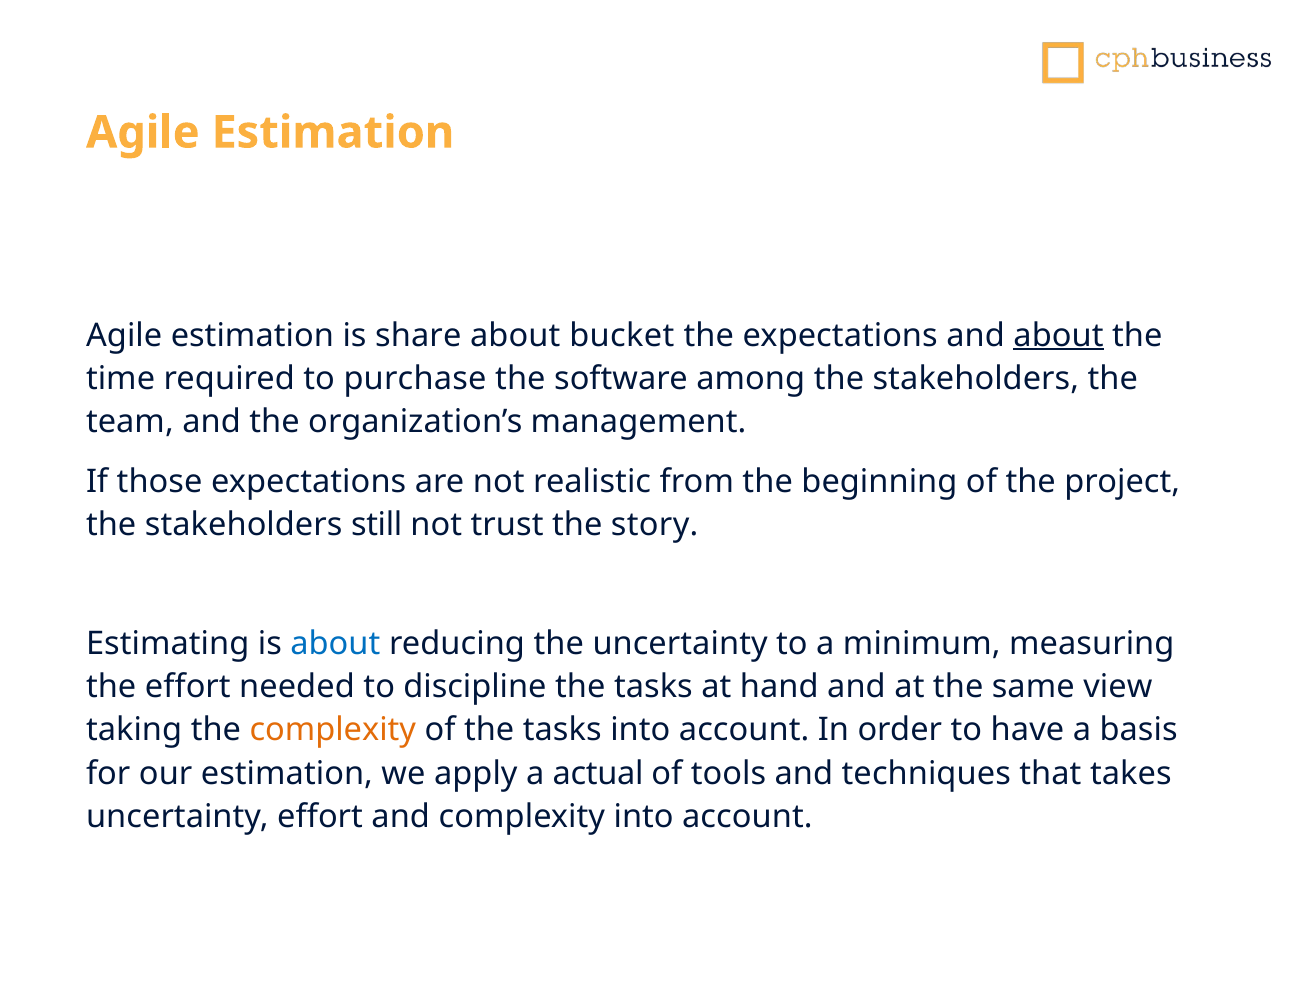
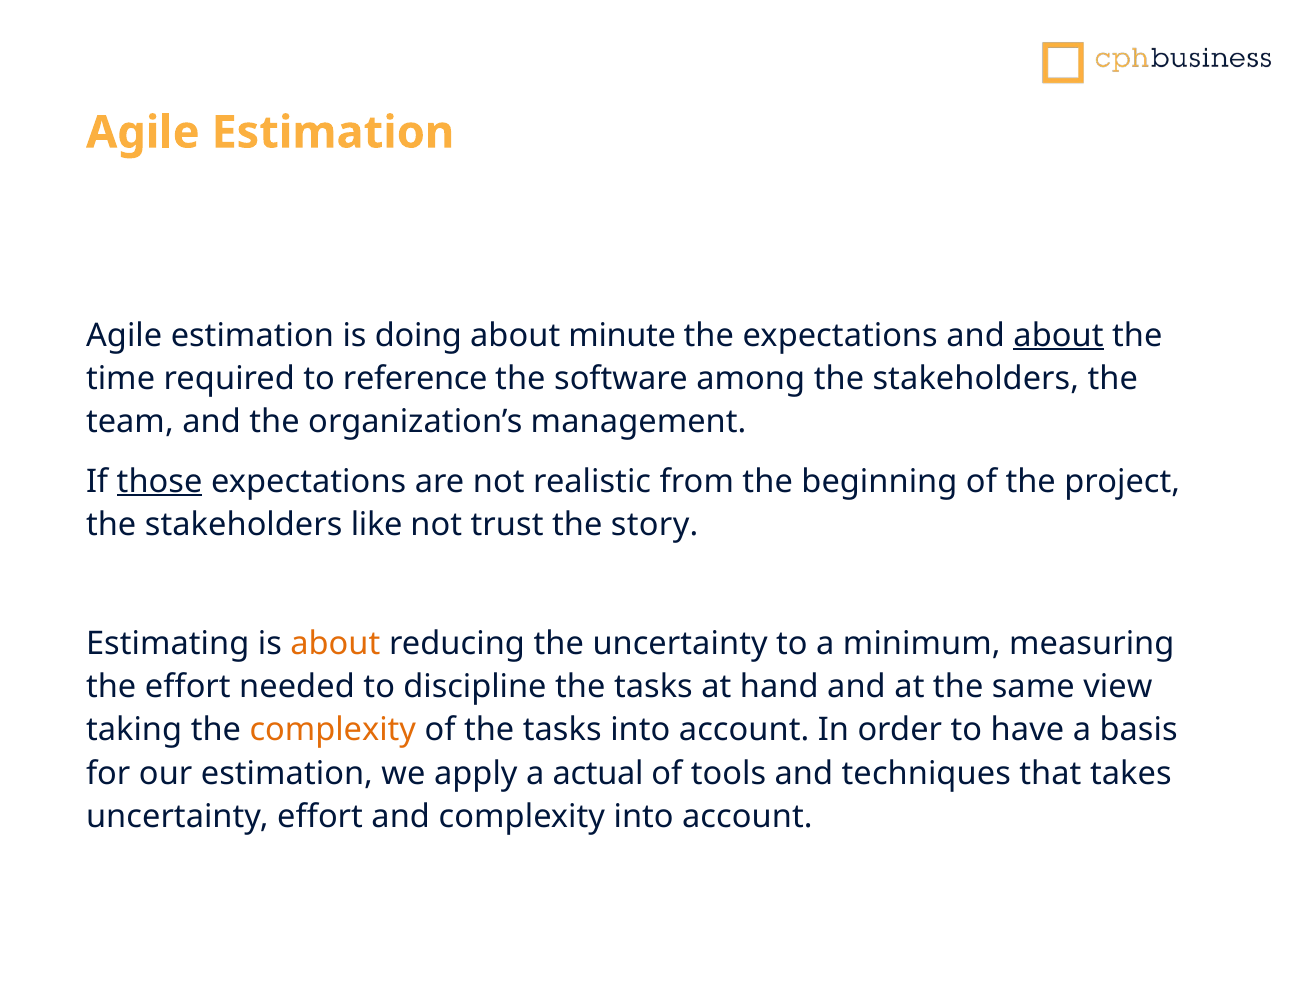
share: share -> doing
bucket: bucket -> minute
purchase: purchase -> reference
those underline: none -> present
still: still -> like
about at (335, 644) colour: blue -> orange
